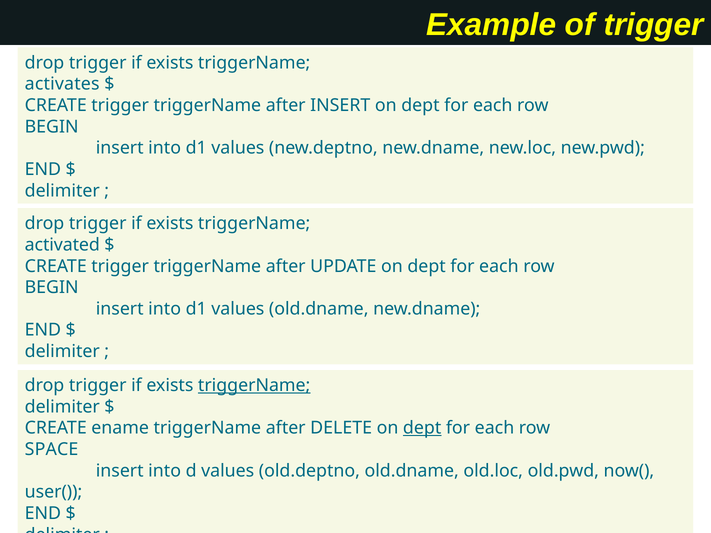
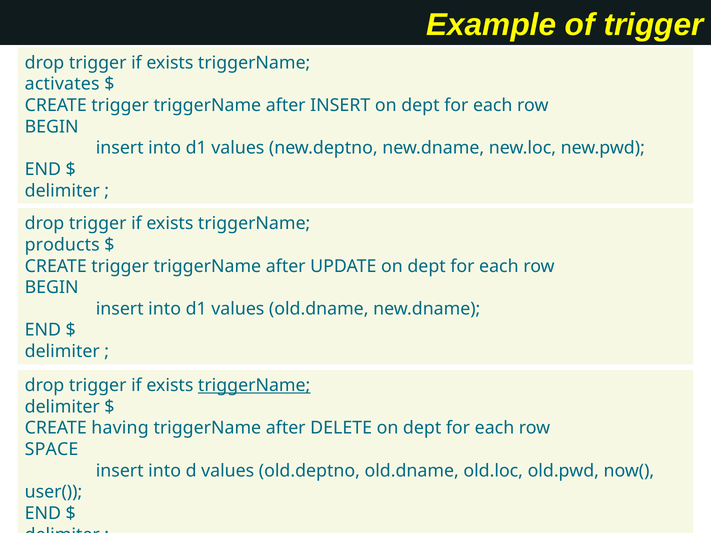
activated: activated -> products
ename: ename -> having
dept at (422, 428) underline: present -> none
